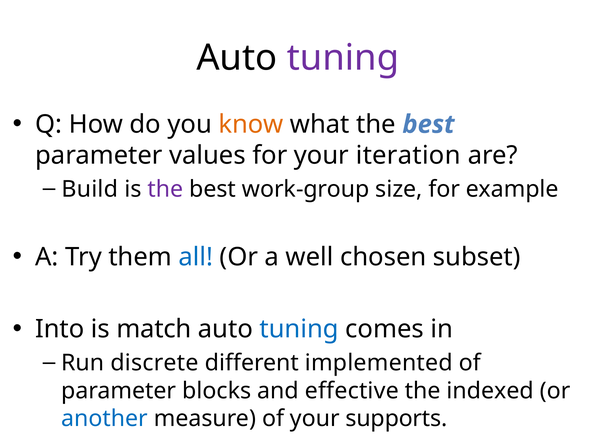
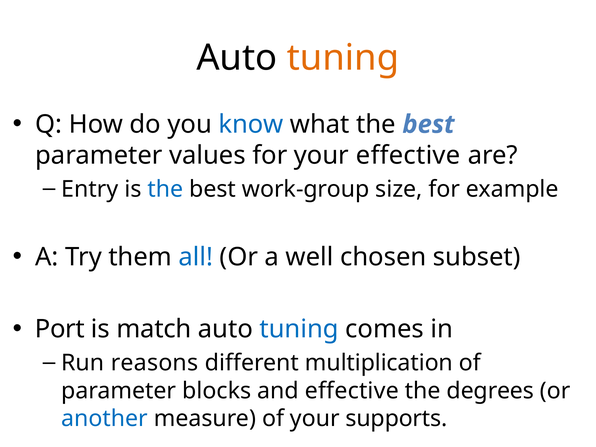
tuning at (343, 58) colour: purple -> orange
know colour: orange -> blue
your iteration: iteration -> effective
Build: Build -> Entry
the at (165, 189) colour: purple -> blue
Into: Into -> Port
discrete: discrete -> reasons
implemented: implemented -> multiplication
indexed: indexed -> degrees
